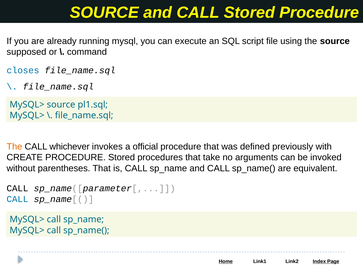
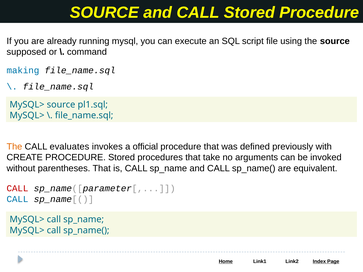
closes: closes -> making
whichever: whichever -> evaluates
CALL at (17, 188) colour: black -> red
